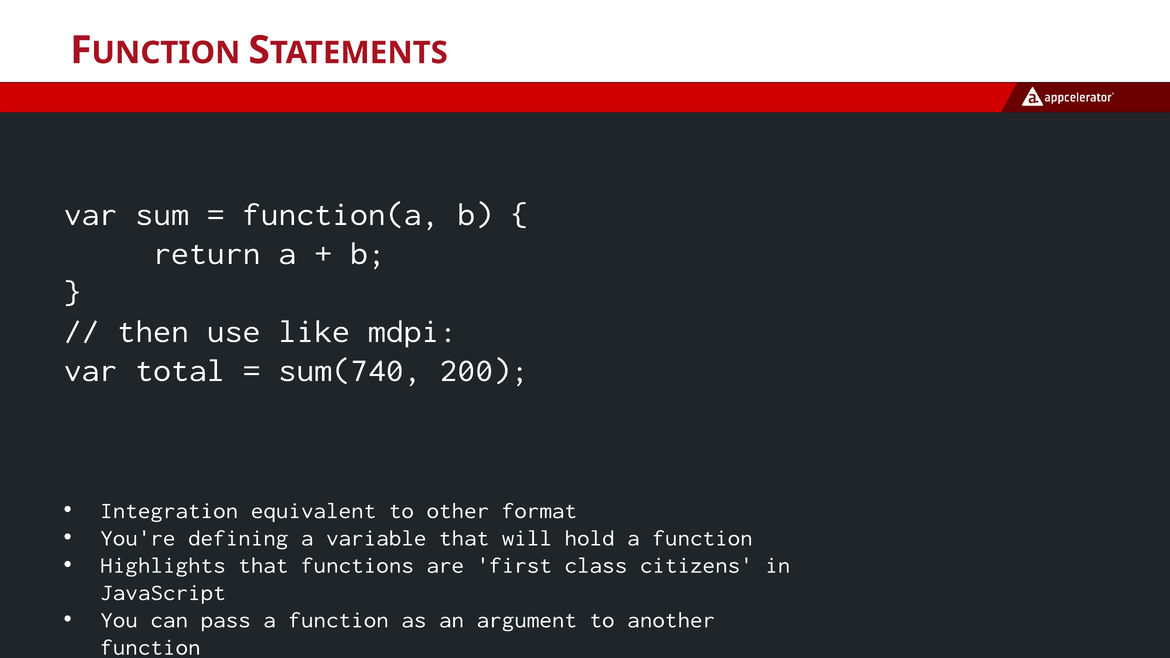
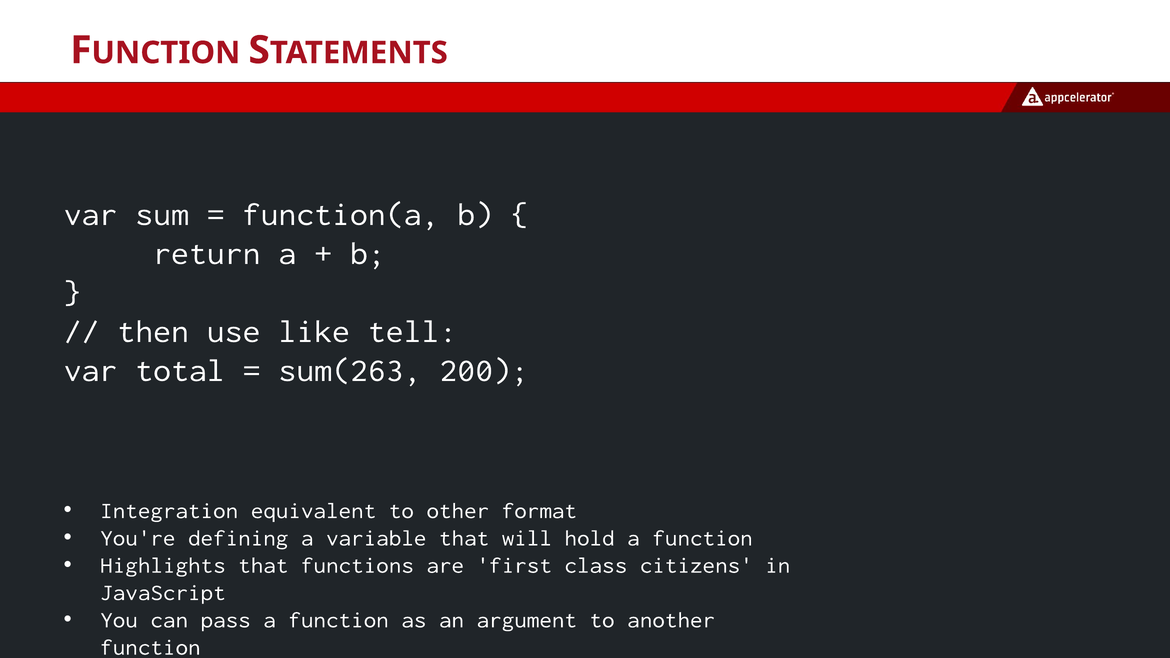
mdpi: mdpi -> tell
sum(740: sum(740 -> sum(263
